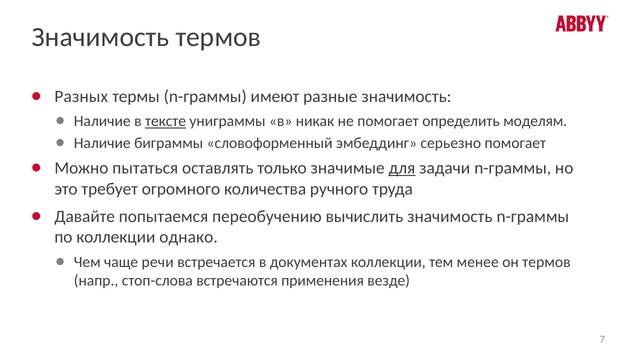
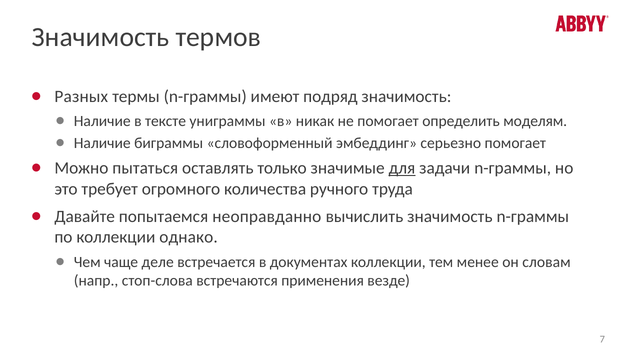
разные: разные -> подряд
тексте underline: present -> none
переобучению: переобучению -> неоправданно
речи: речи -> деле
он термов: термов -> словам
